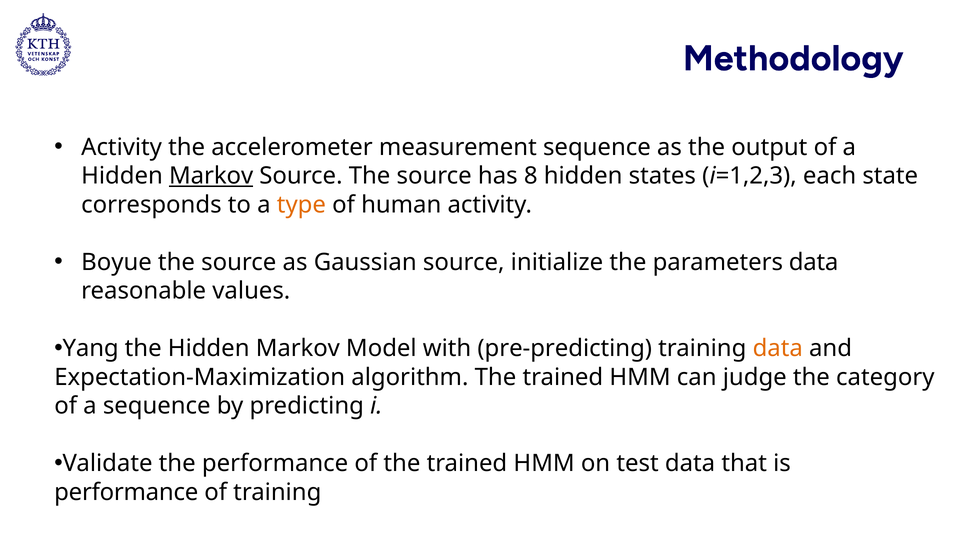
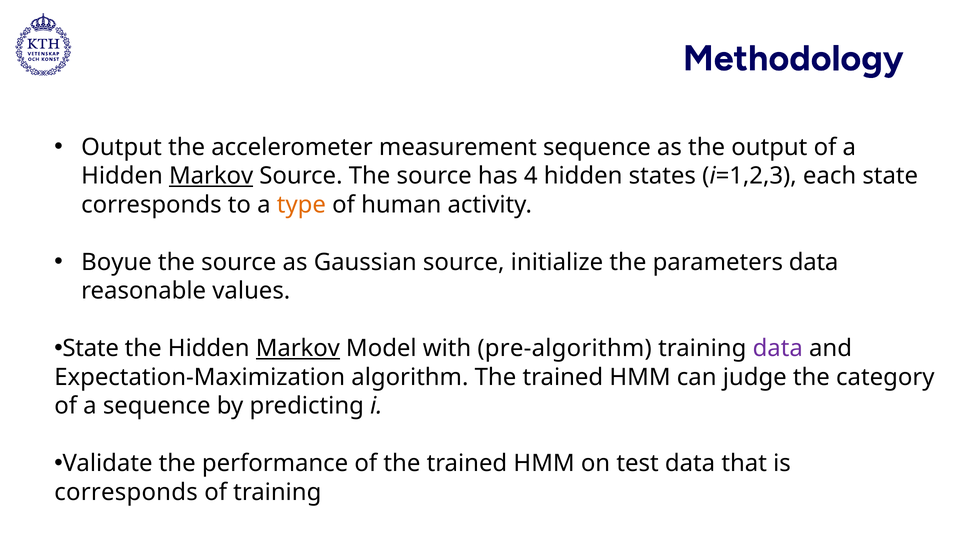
Activity at (122, 147): Activity -> Output
8: 8 -> 4
Yang at (91, 348): Yang -> State
Markov at (298, 348) underline: none -> present
pre-predicting: pre-predicting -> pre-algorithm
data at (778, 348) colour: orange -> purple
performance at (126, 492): performance -> corresponds
